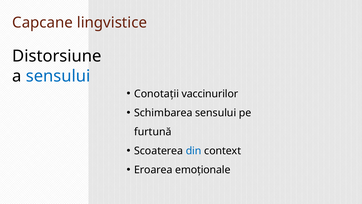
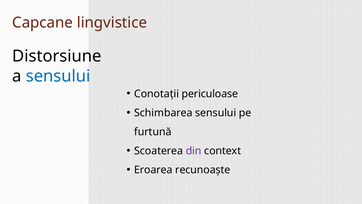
vaccinurilor: vaccinurilor -> periculoase
din colour: blue -> purple
emoționale: emoționale -> recunoaște
